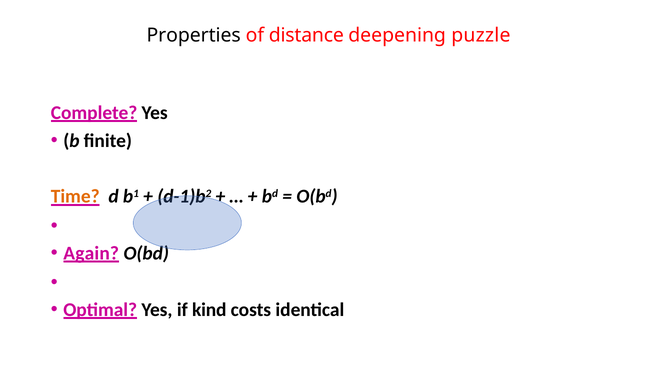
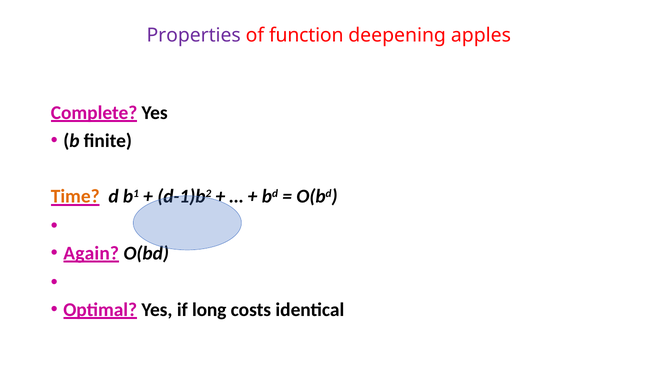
Properties colour: black -> purple
distance: distance -> function
puzzle: puzzle -> apples
kind: kind -> long
